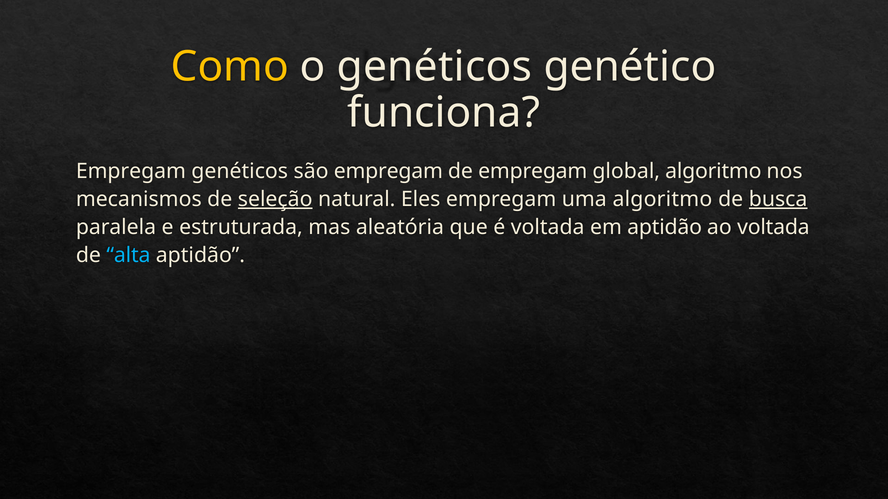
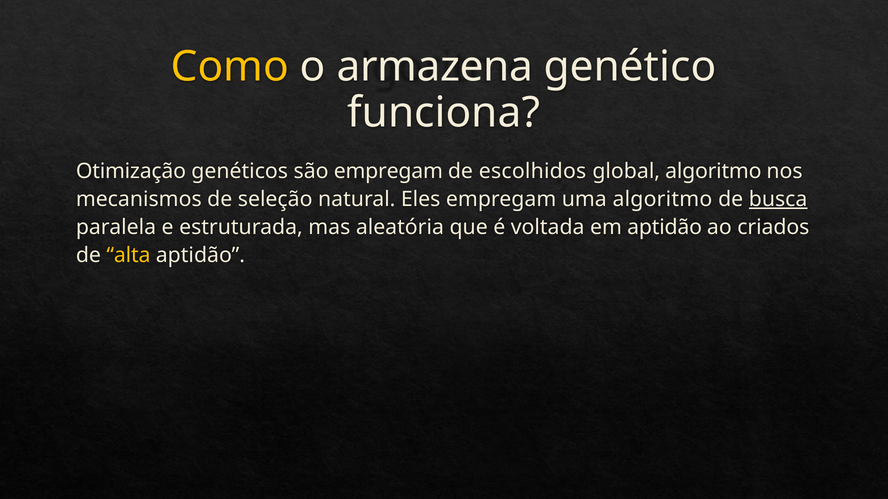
o genéticos: genéticos -> armazena
Empregam at (131, 171): Empregam -> Otimização
de empregam: empregam -> escolhidos
seleção underline: present -> none
ao voltada: voltada -> criados
alta colour: light blue -> yellow
